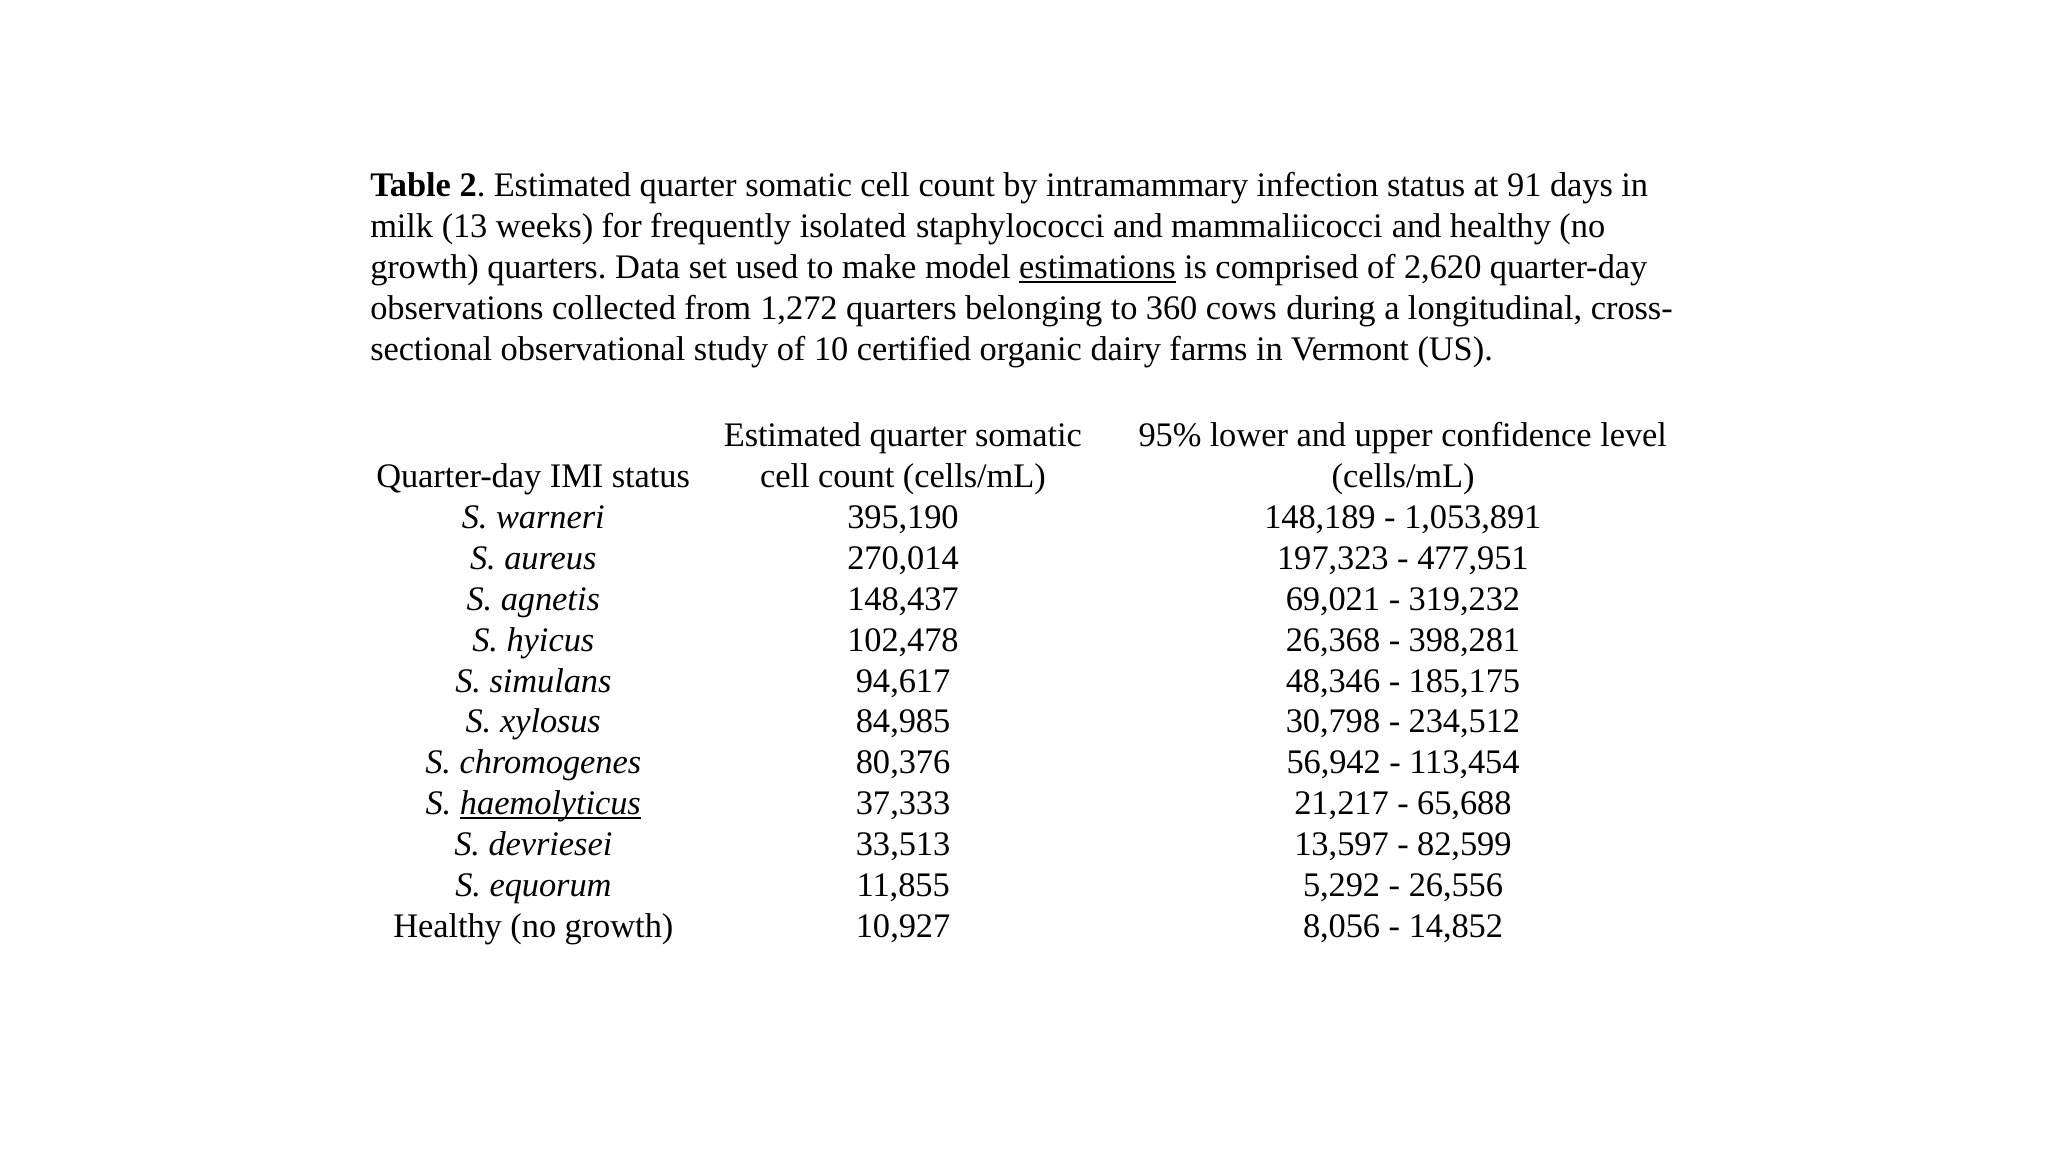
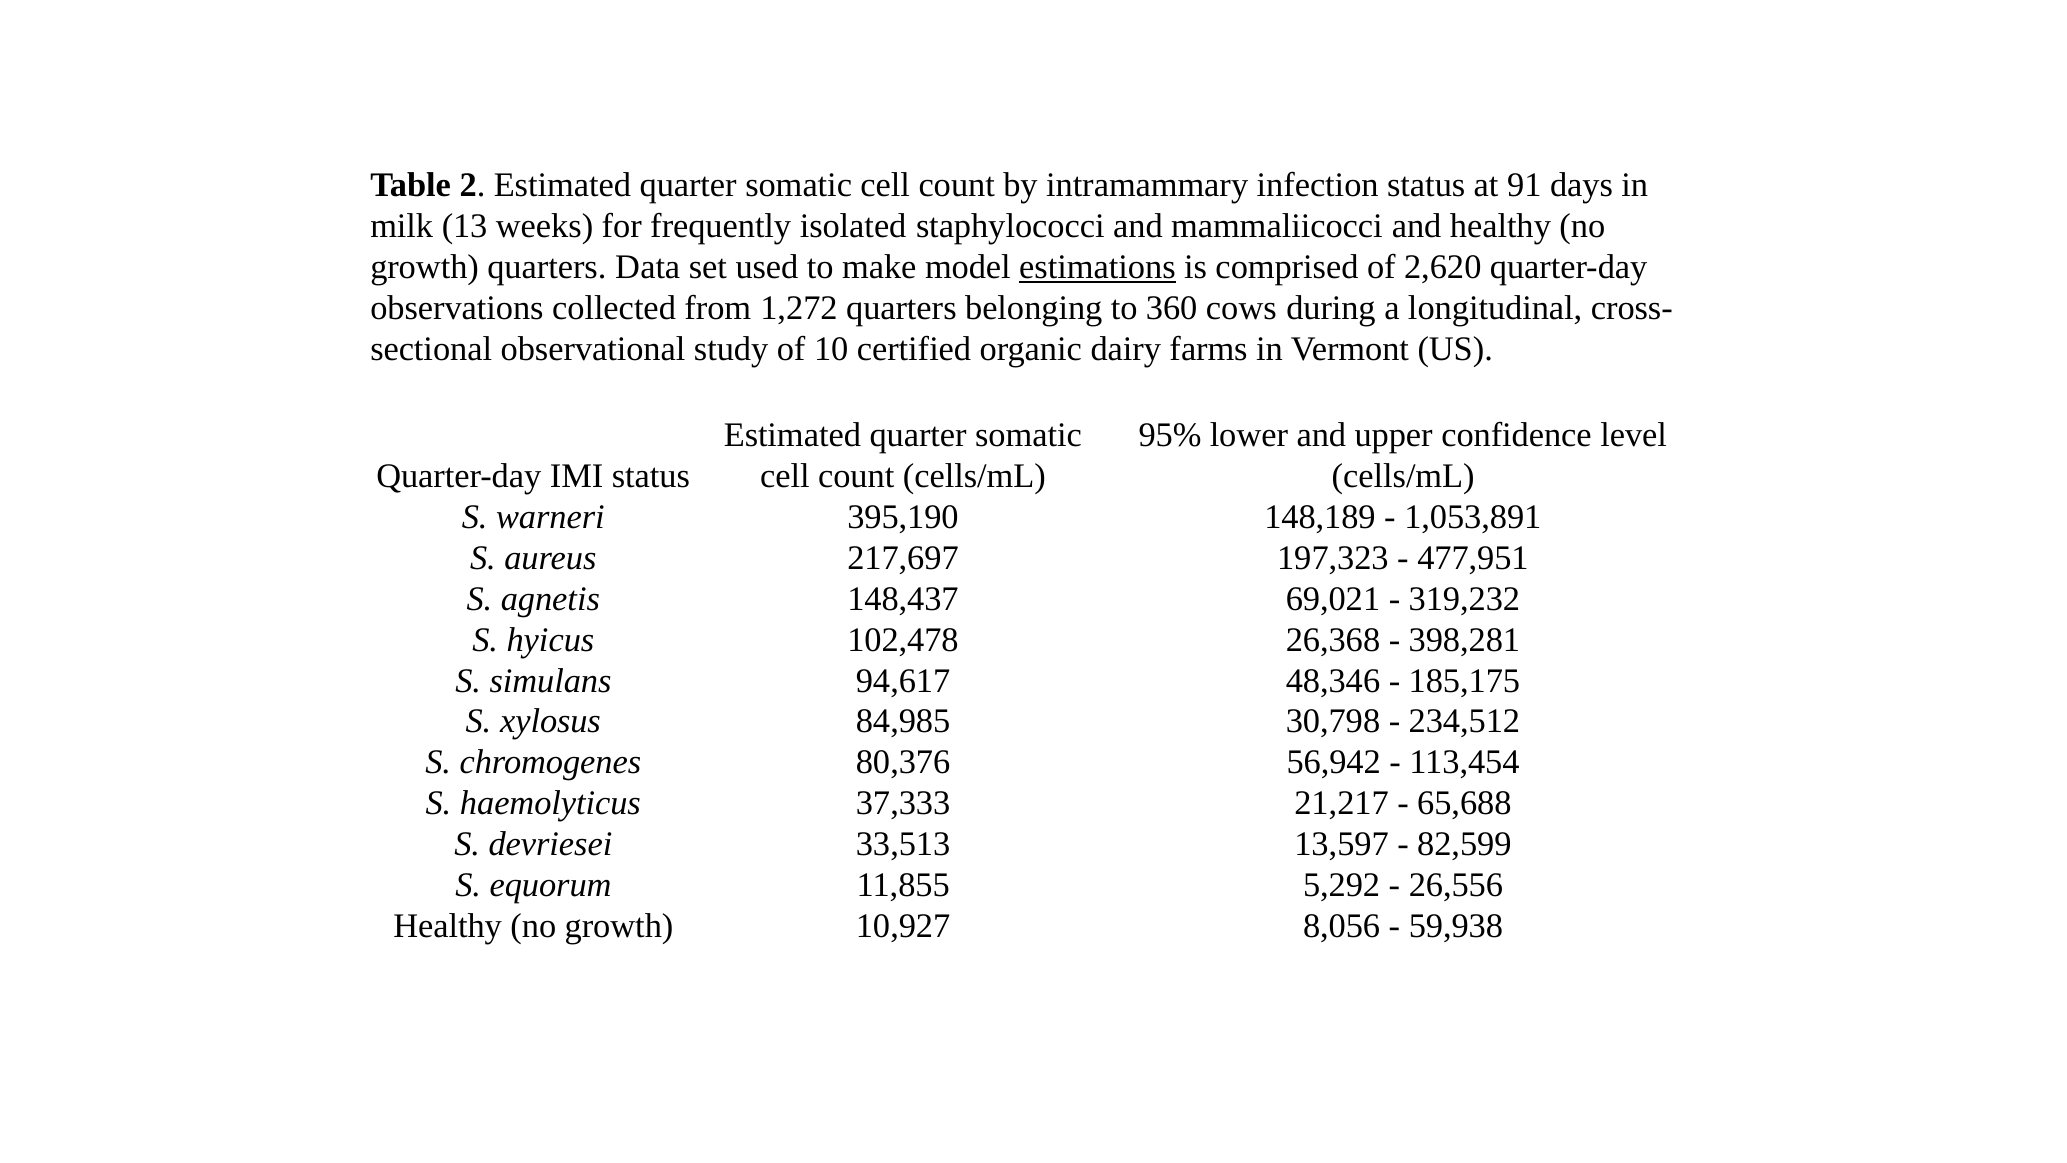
270,014: 270,014 -> 217,697
haemolyticus underline: present -> none
14,852: 14,852 -> 59,938
